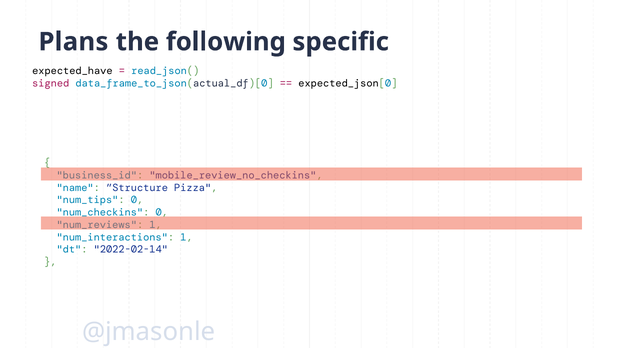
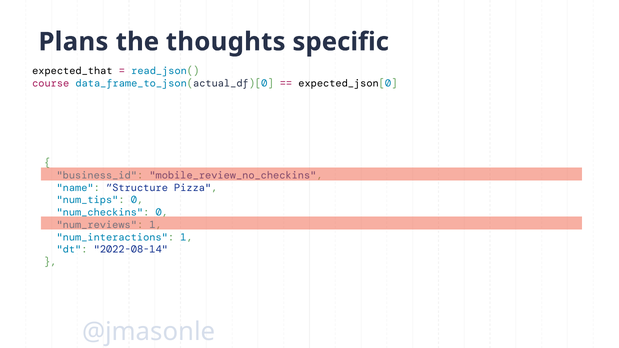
following: following -> thoughts
expected_have: expected_have -> expected_that
signed: signed -> course
2022-02-14: 2022-02-14 -> 2022-08-14
